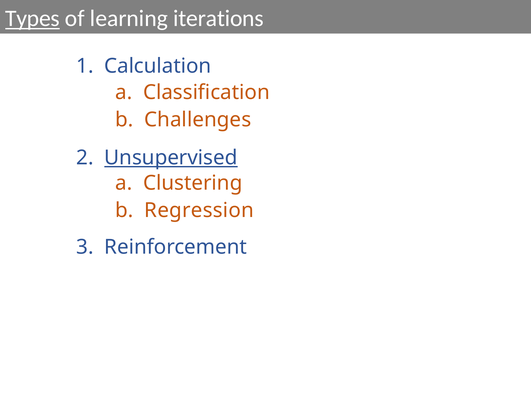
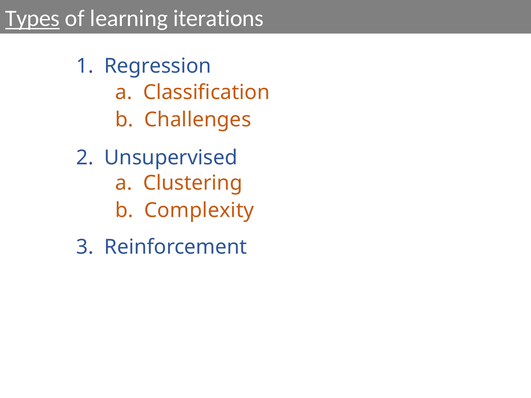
Calculation: Calculation -> Regression
Unsupervised underline: present -> none
Regression: Regression -> Complexity
